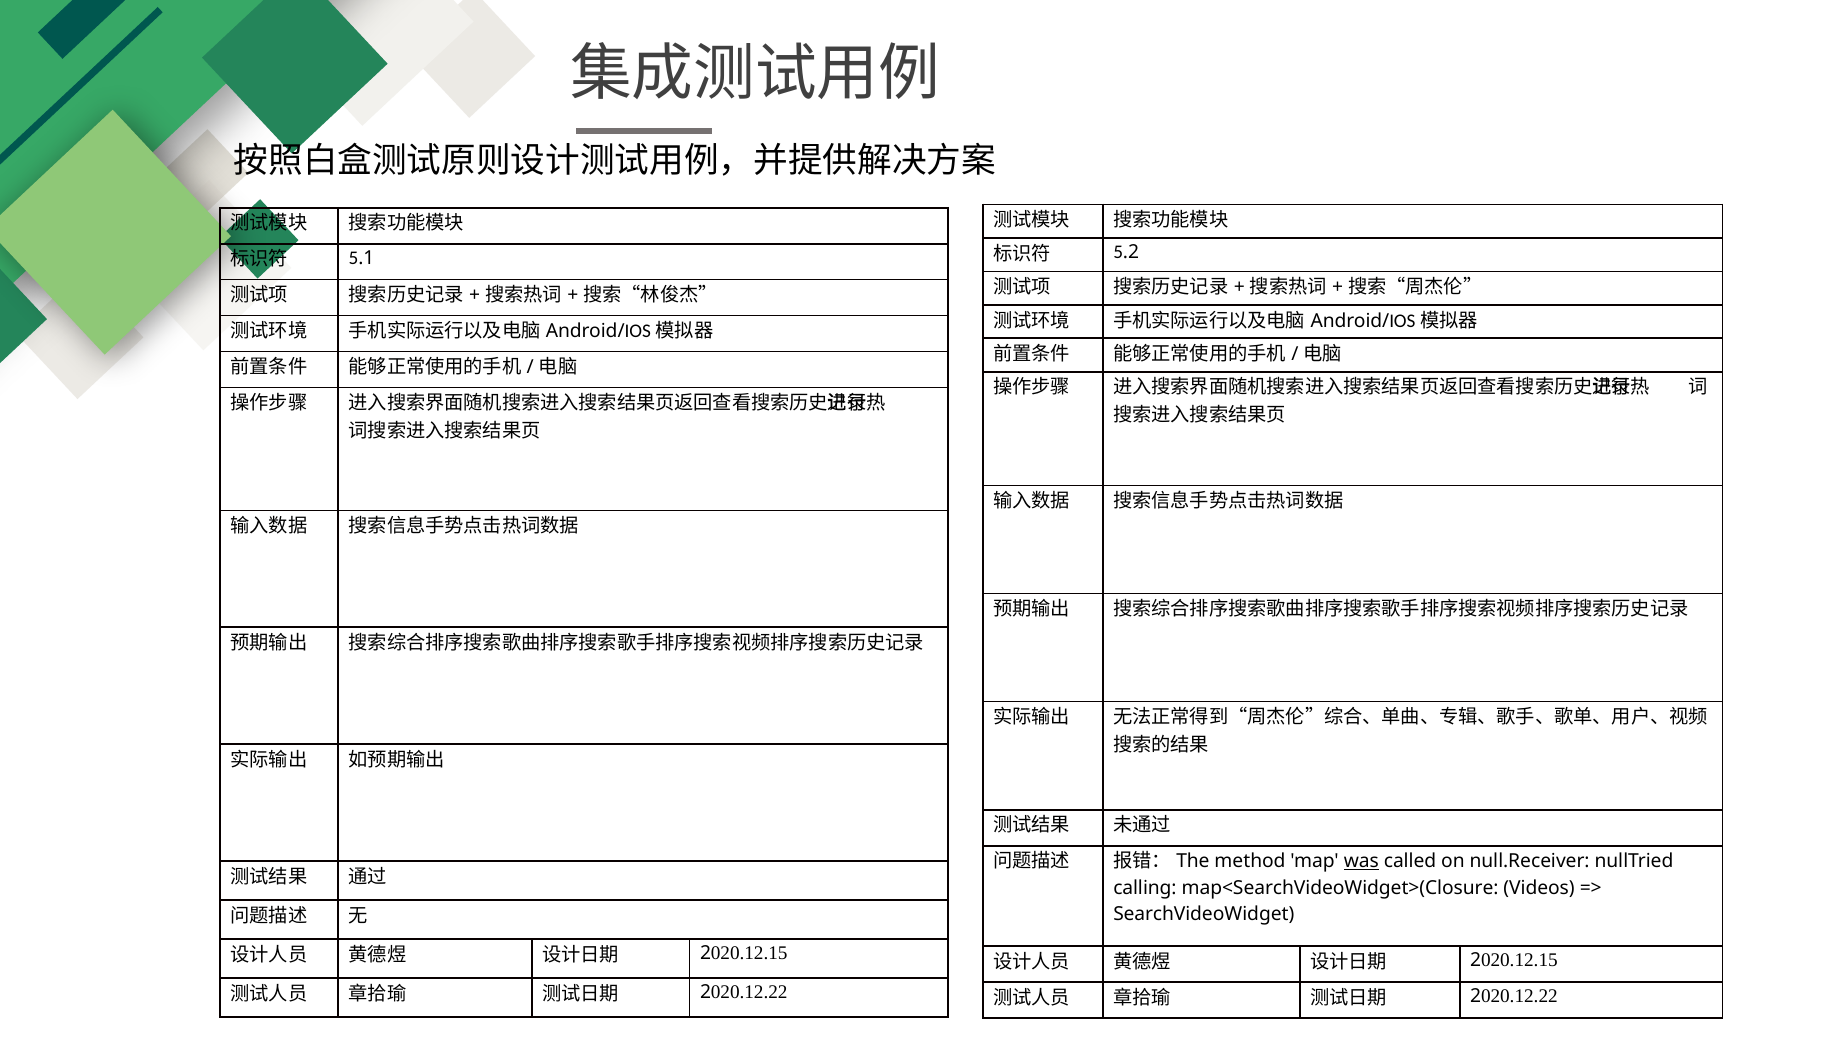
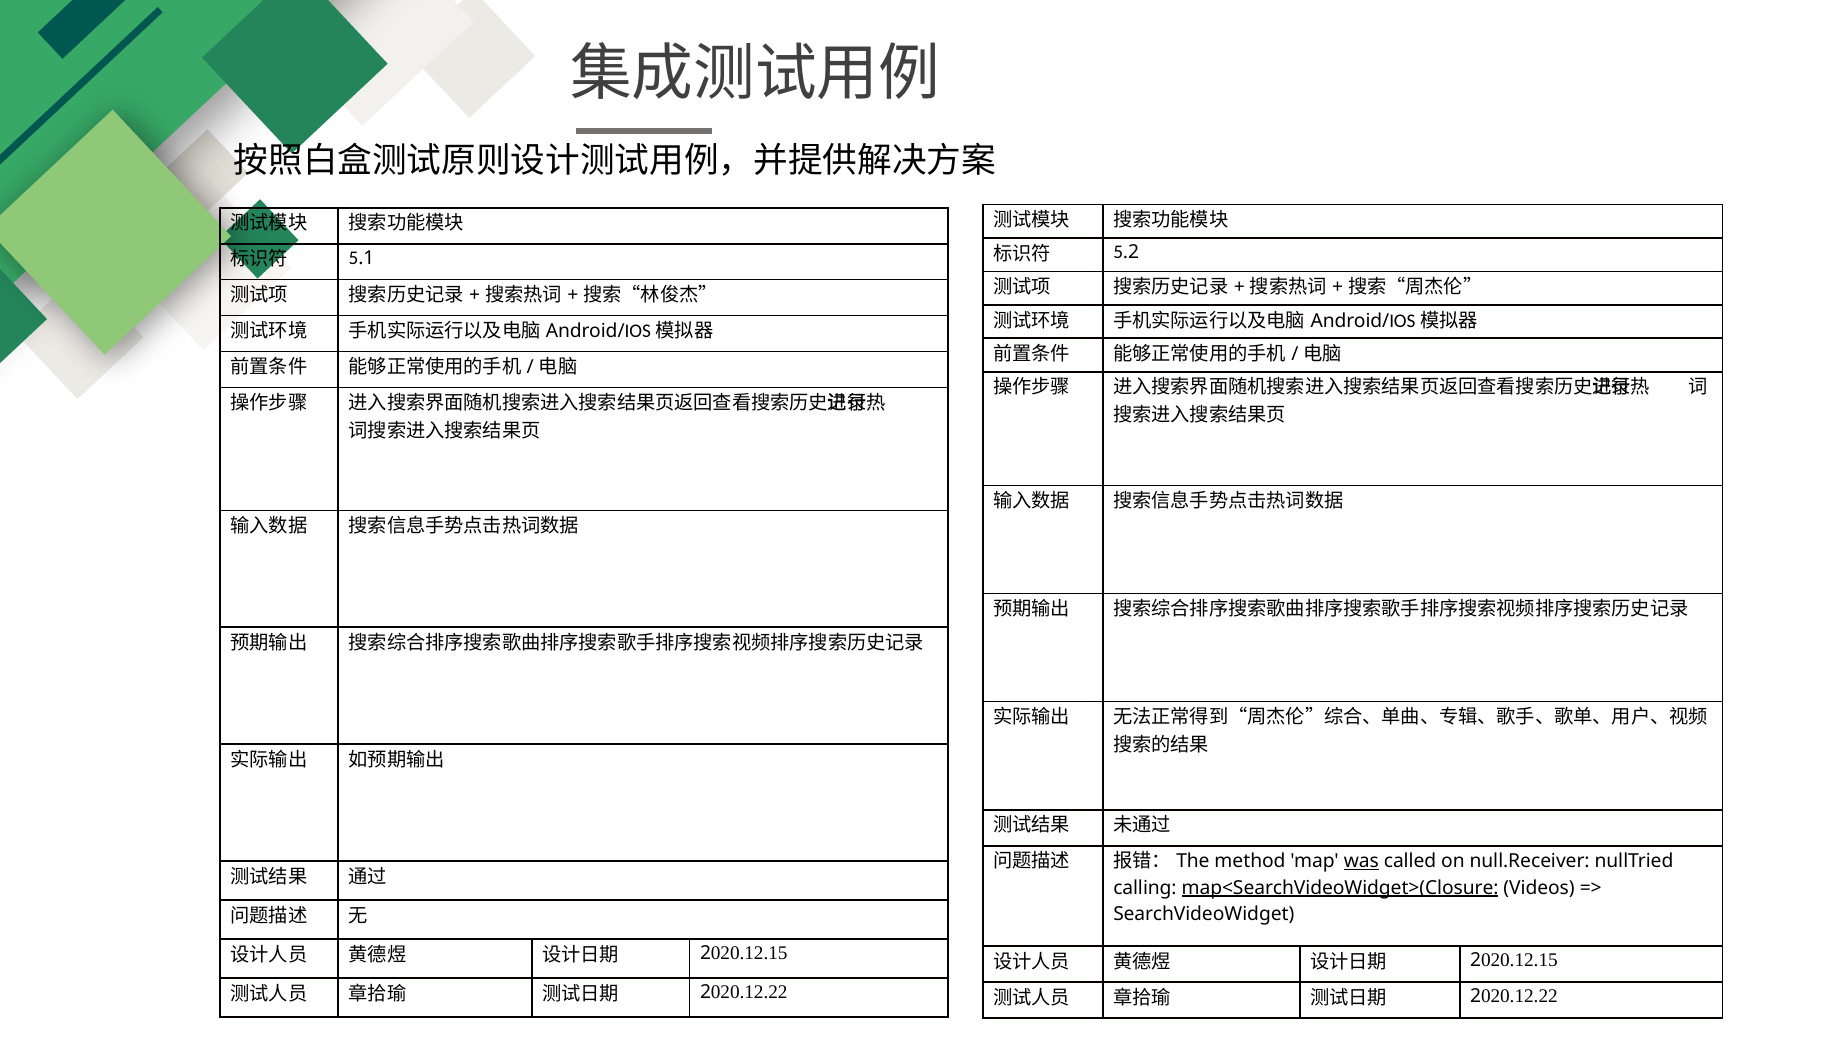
map<SearchVideoWidget>(Closure underline: none -> present
